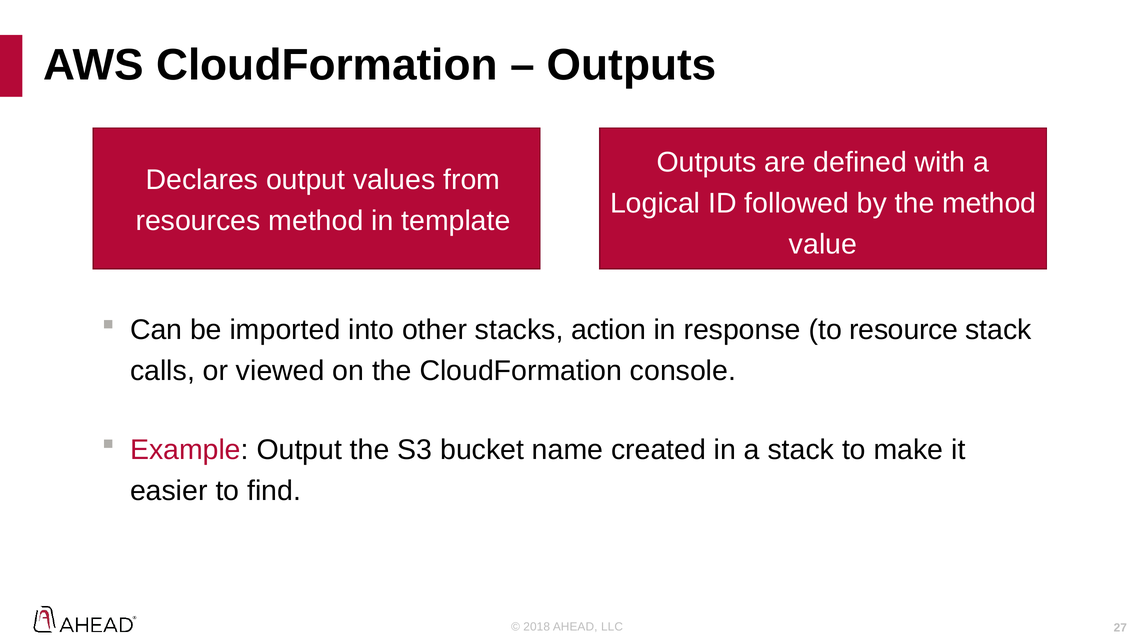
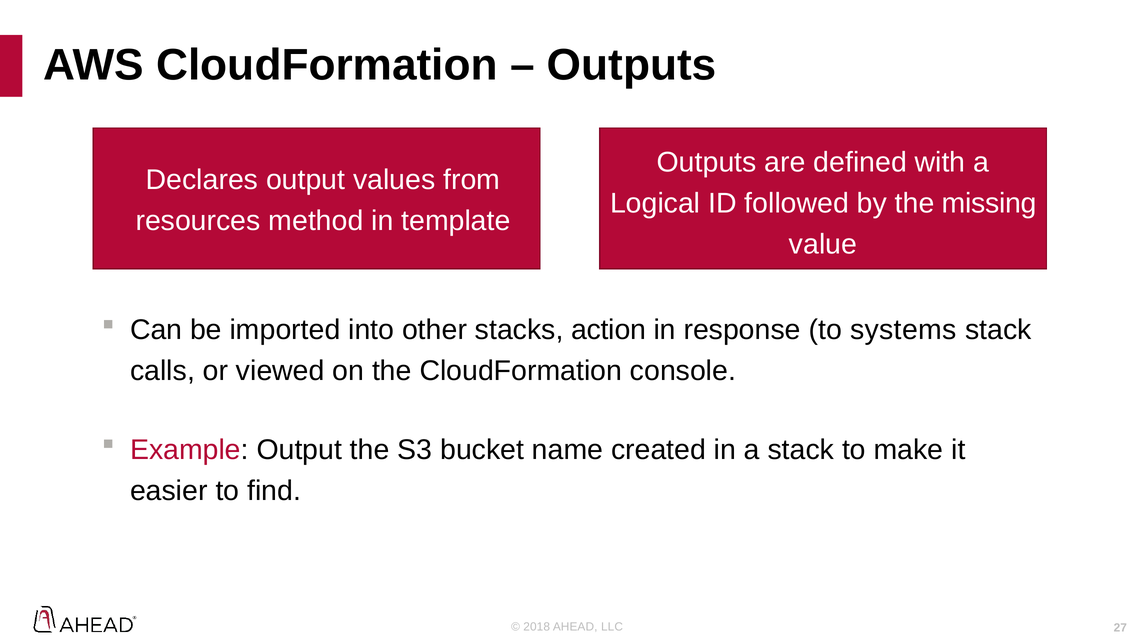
the method: method -> missing
resource: resource -> systems
